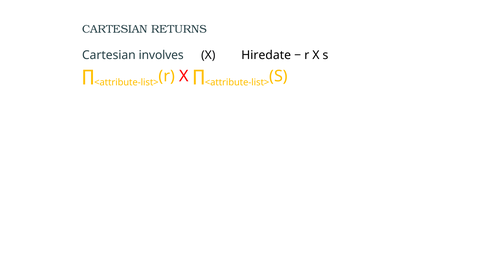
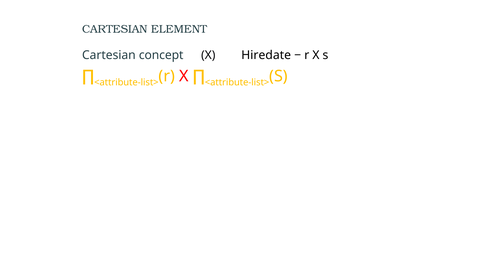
RETURNS: RETURNS -> ELEMENT
involves: involves -> concept
